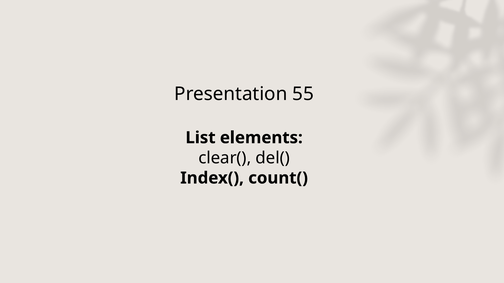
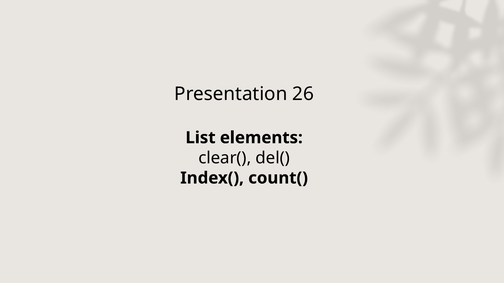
55: 55 -> 26
